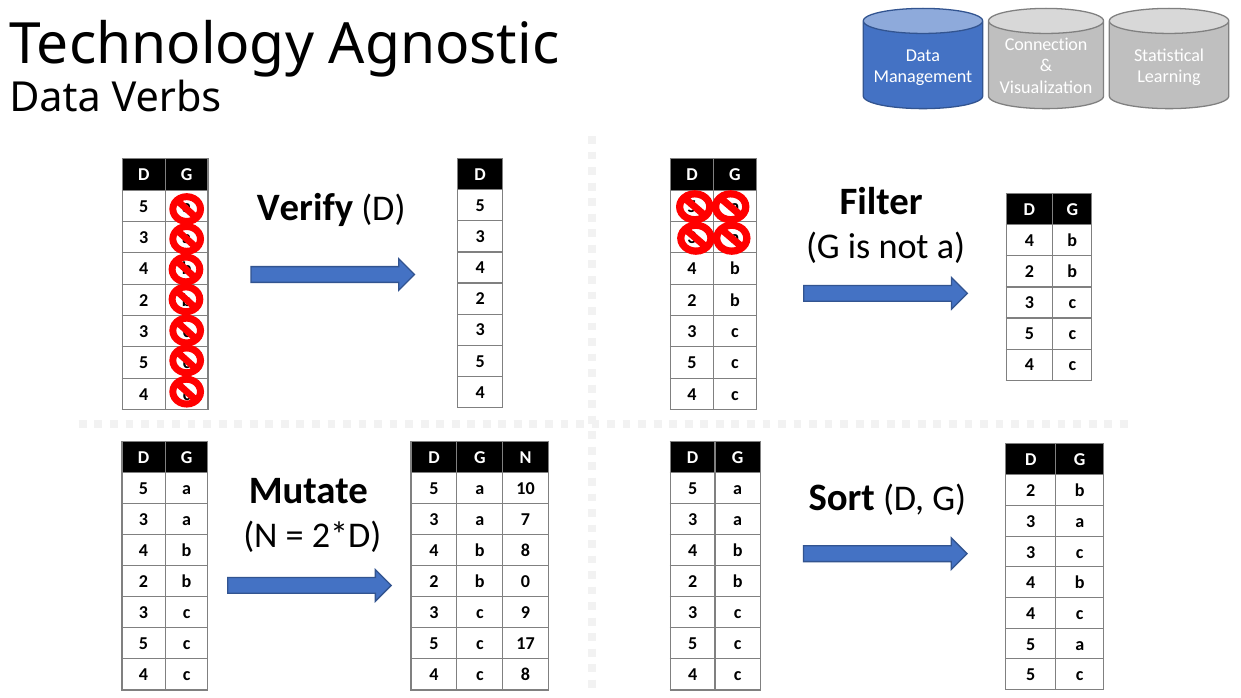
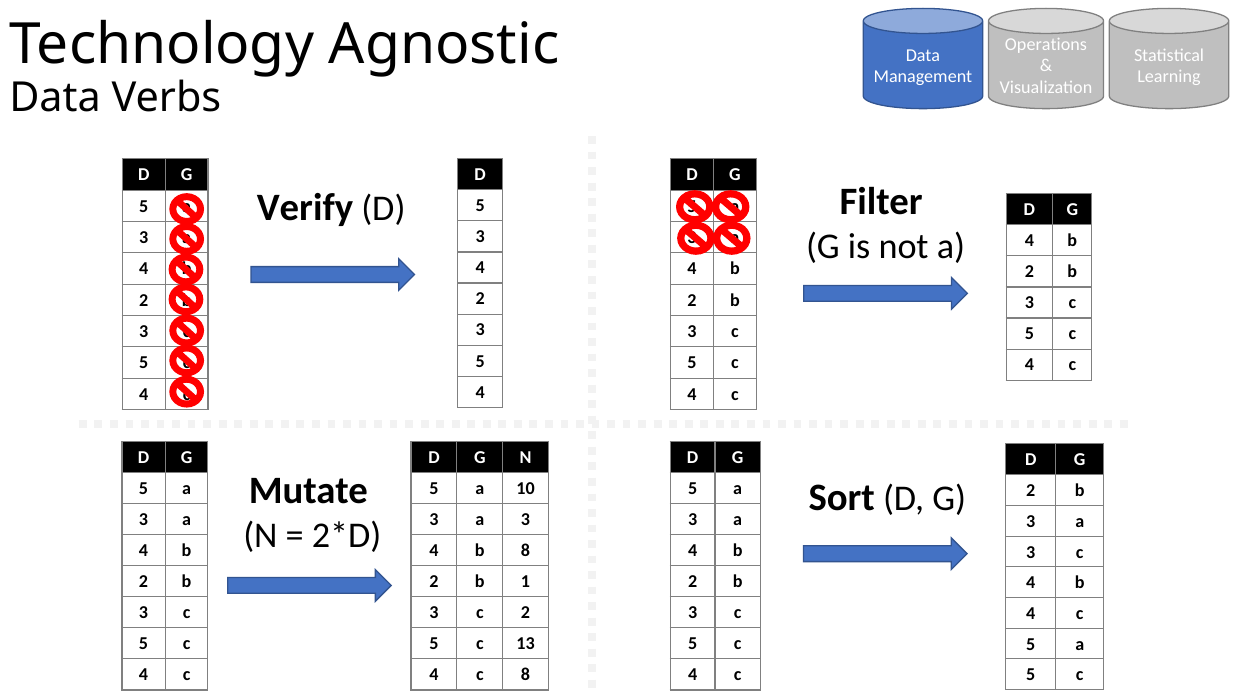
Connection: Connection -> Operations
7 at (526, 519): 7 -> 3
0: 0 -> 1
c 9: 9 -> 2
17: 17 -> 13
